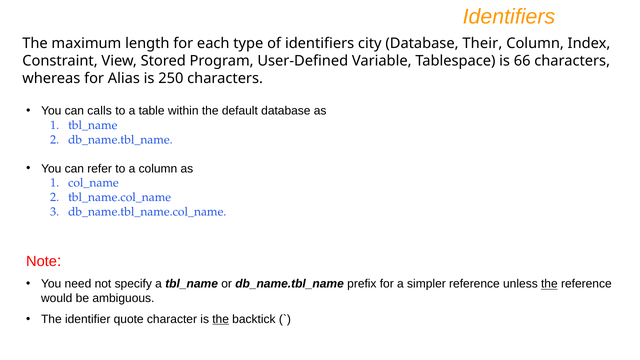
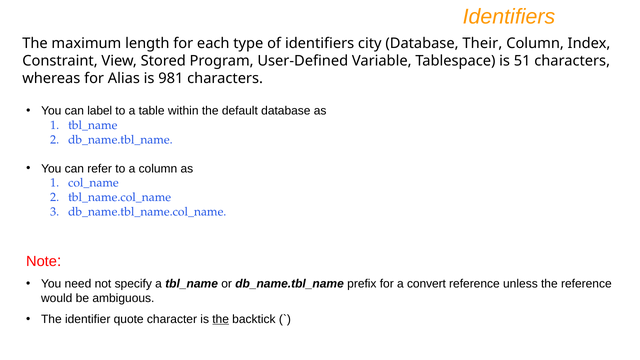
66: 66 -> 51
250: 250 -> 981
calls: calls -> label
simpler: simpler -> convert
the at (549, 284) underline: present -> none
